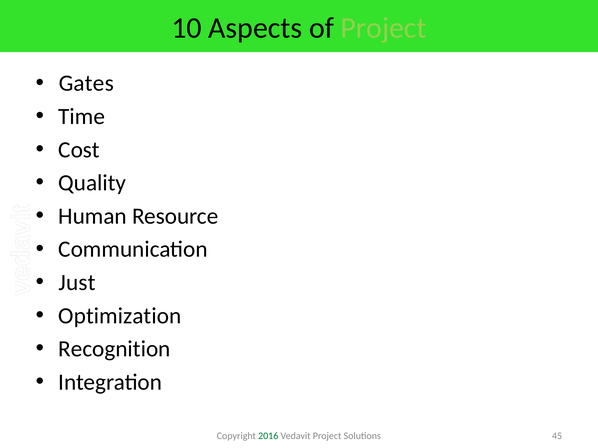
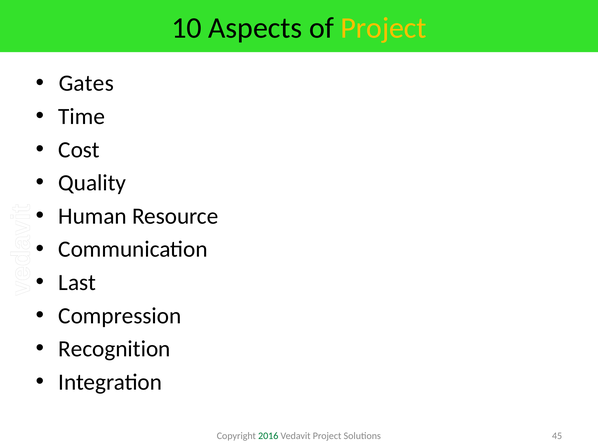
Project at (384, 28) colour: light green -> yellow
Just: Just -> Last
Optimization: Optimization -> Compression
